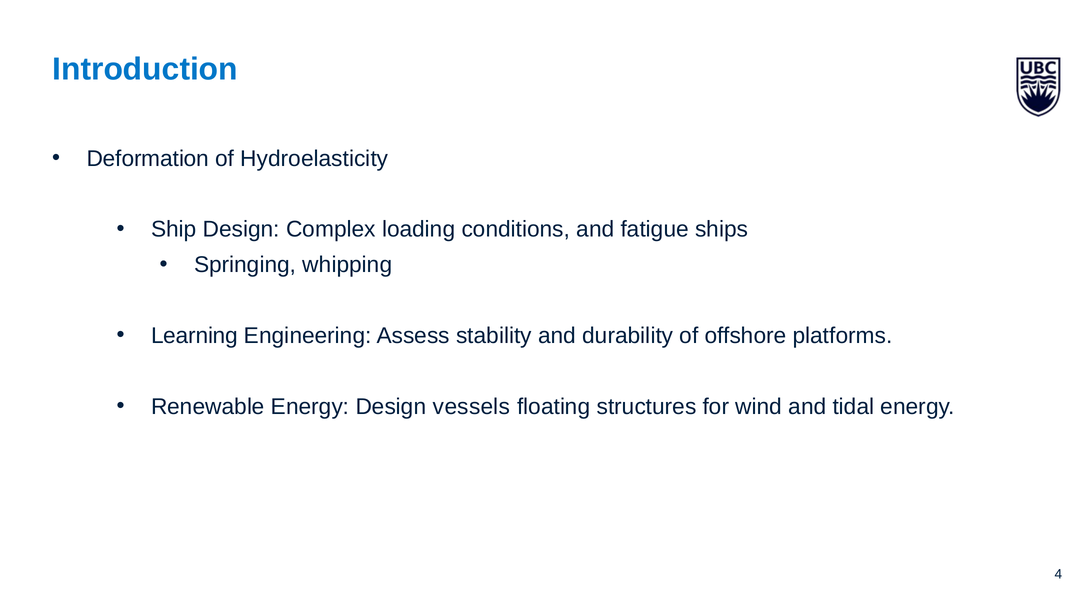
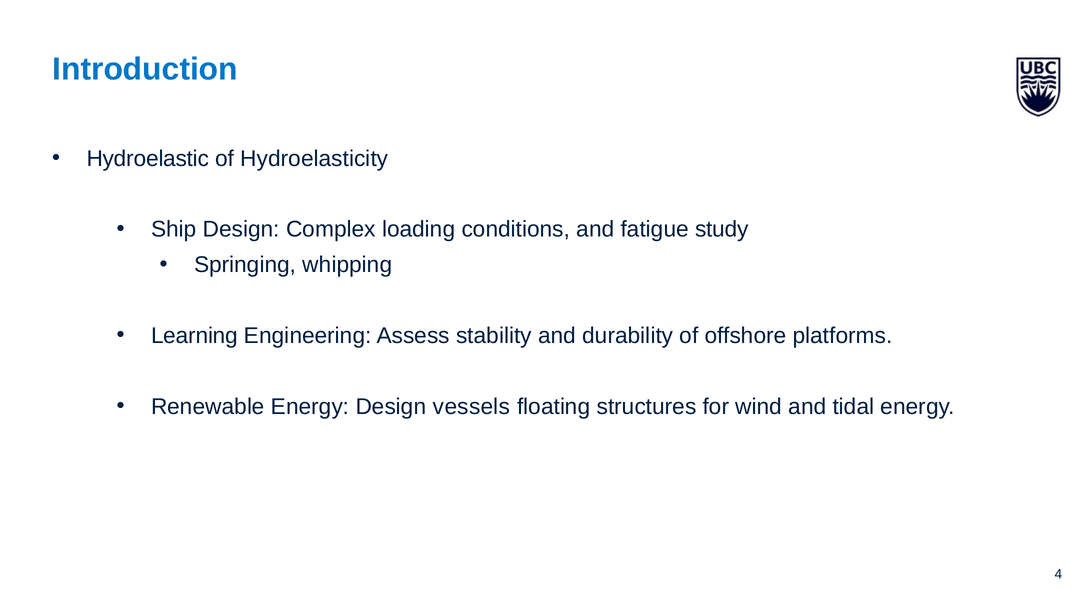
Deformation: Deformation -> Hydroelastic
ships: ships -> study
